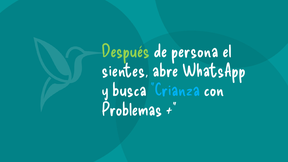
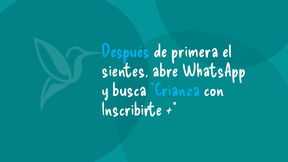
Después colour: light green -> light blue
persona: persona -> primera
Problemas: Problemas -> Inscribirte
